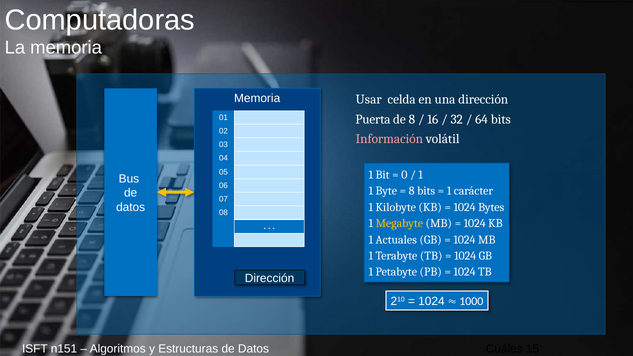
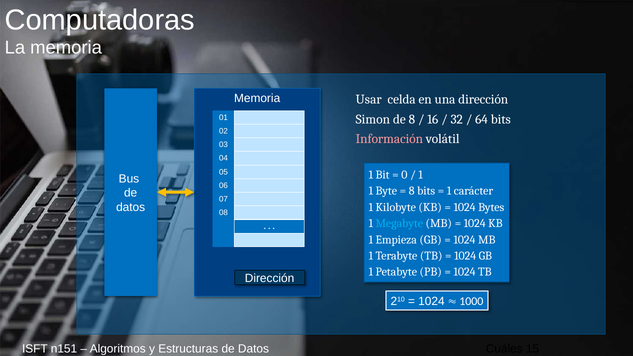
Puerta: Puerta -> Simon
Megabyte colour: yellow -> light blue
Actuales: Actuales -> Empieza
